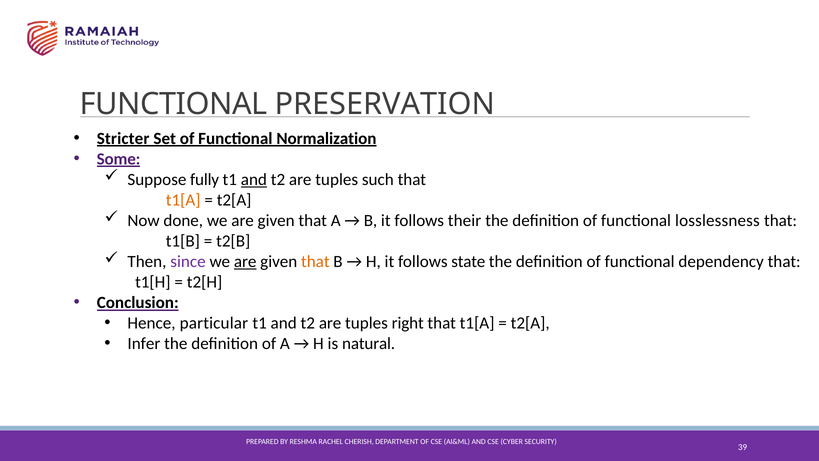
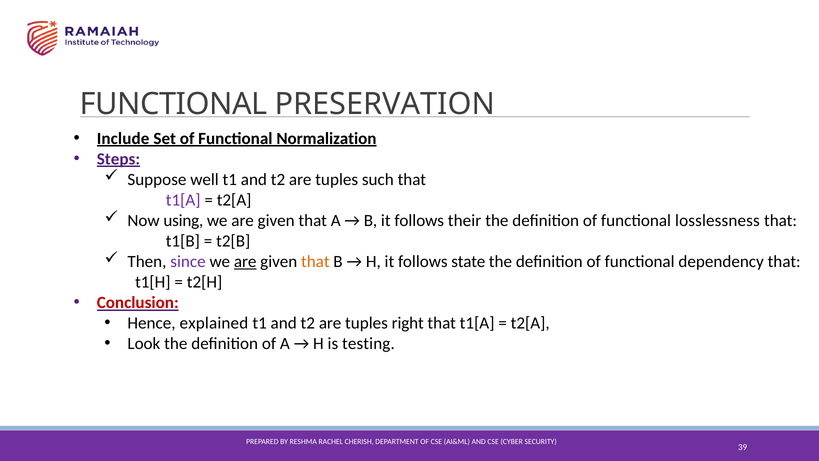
Stricter: Stricter -> Include
Some: Some -> Steps
fully: fully -> well
and at (254, 179) underline: present -> none
t1[A at (183, 200) colour: orange -> purple
done: done -> using
Conclusion colour: black -> red
particular: particular -> explained
Infer: Infer -> Look
natural: natural -> testing
